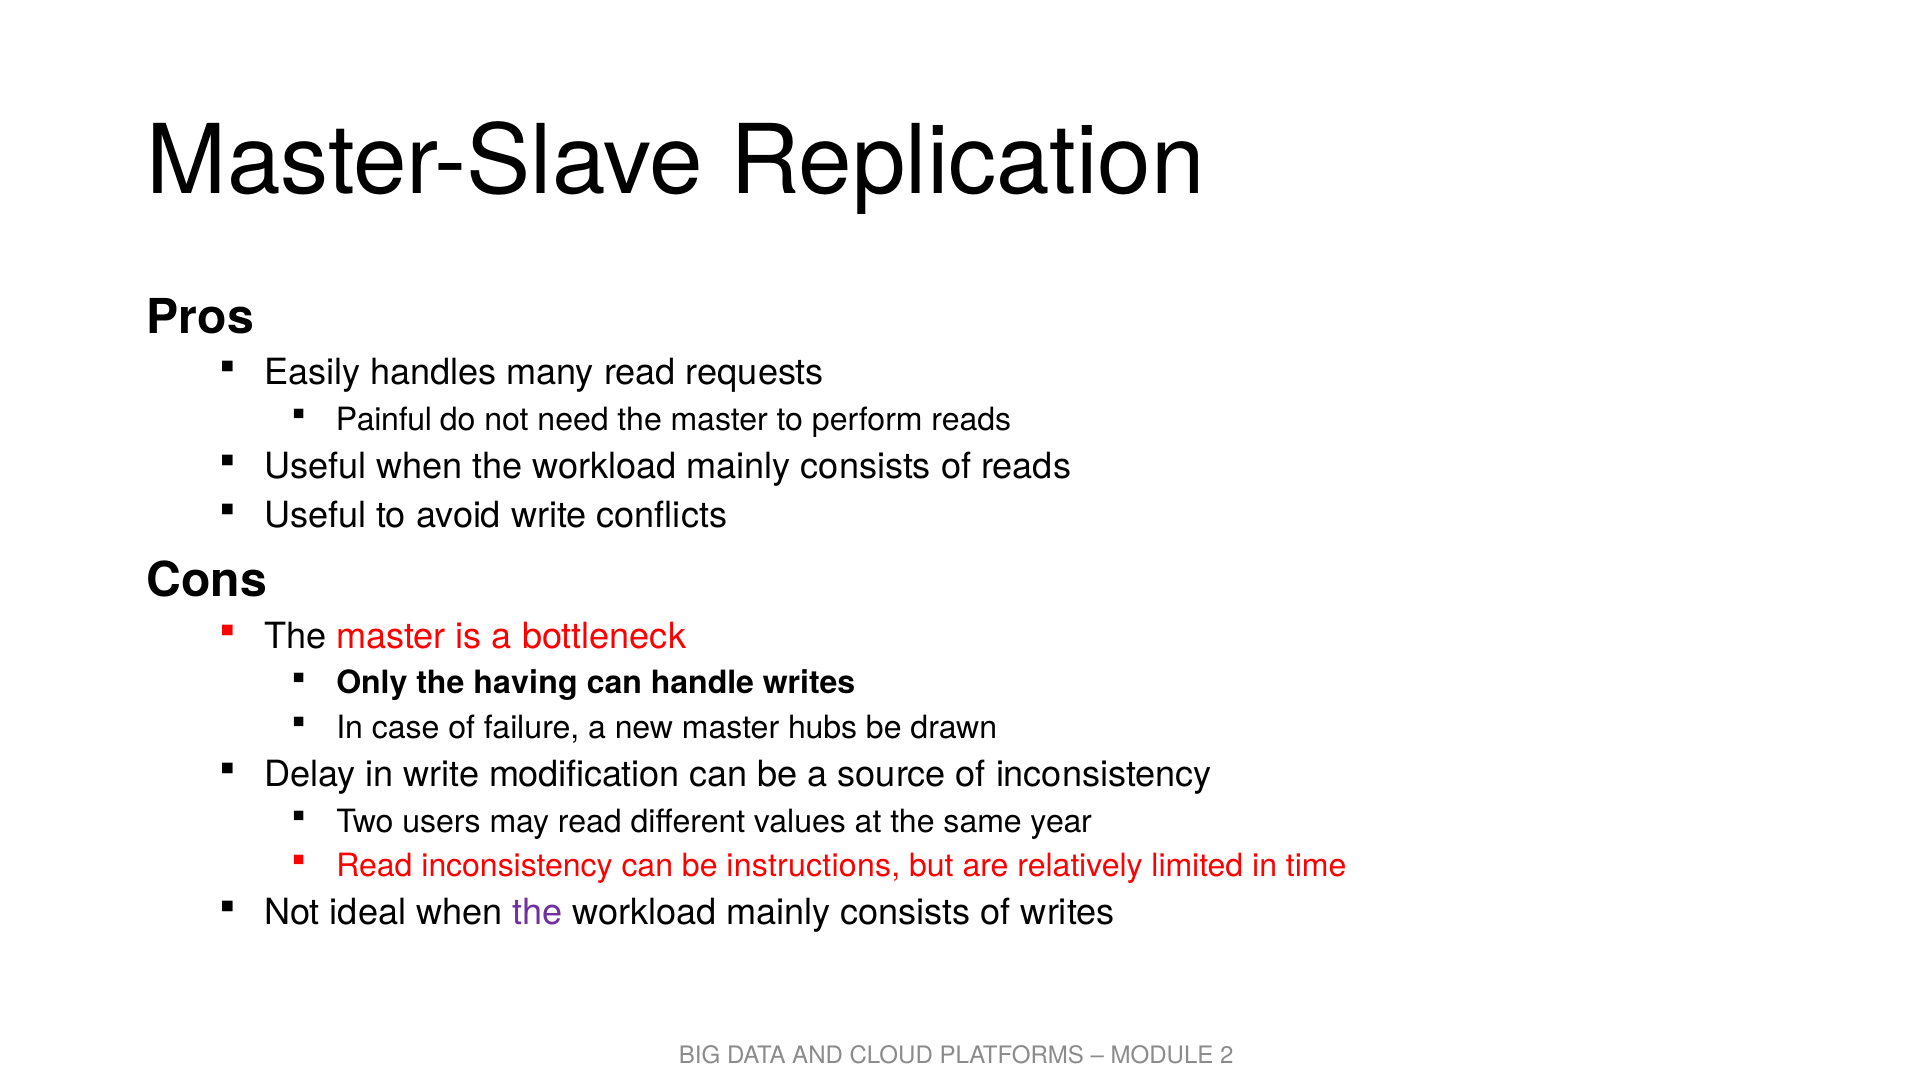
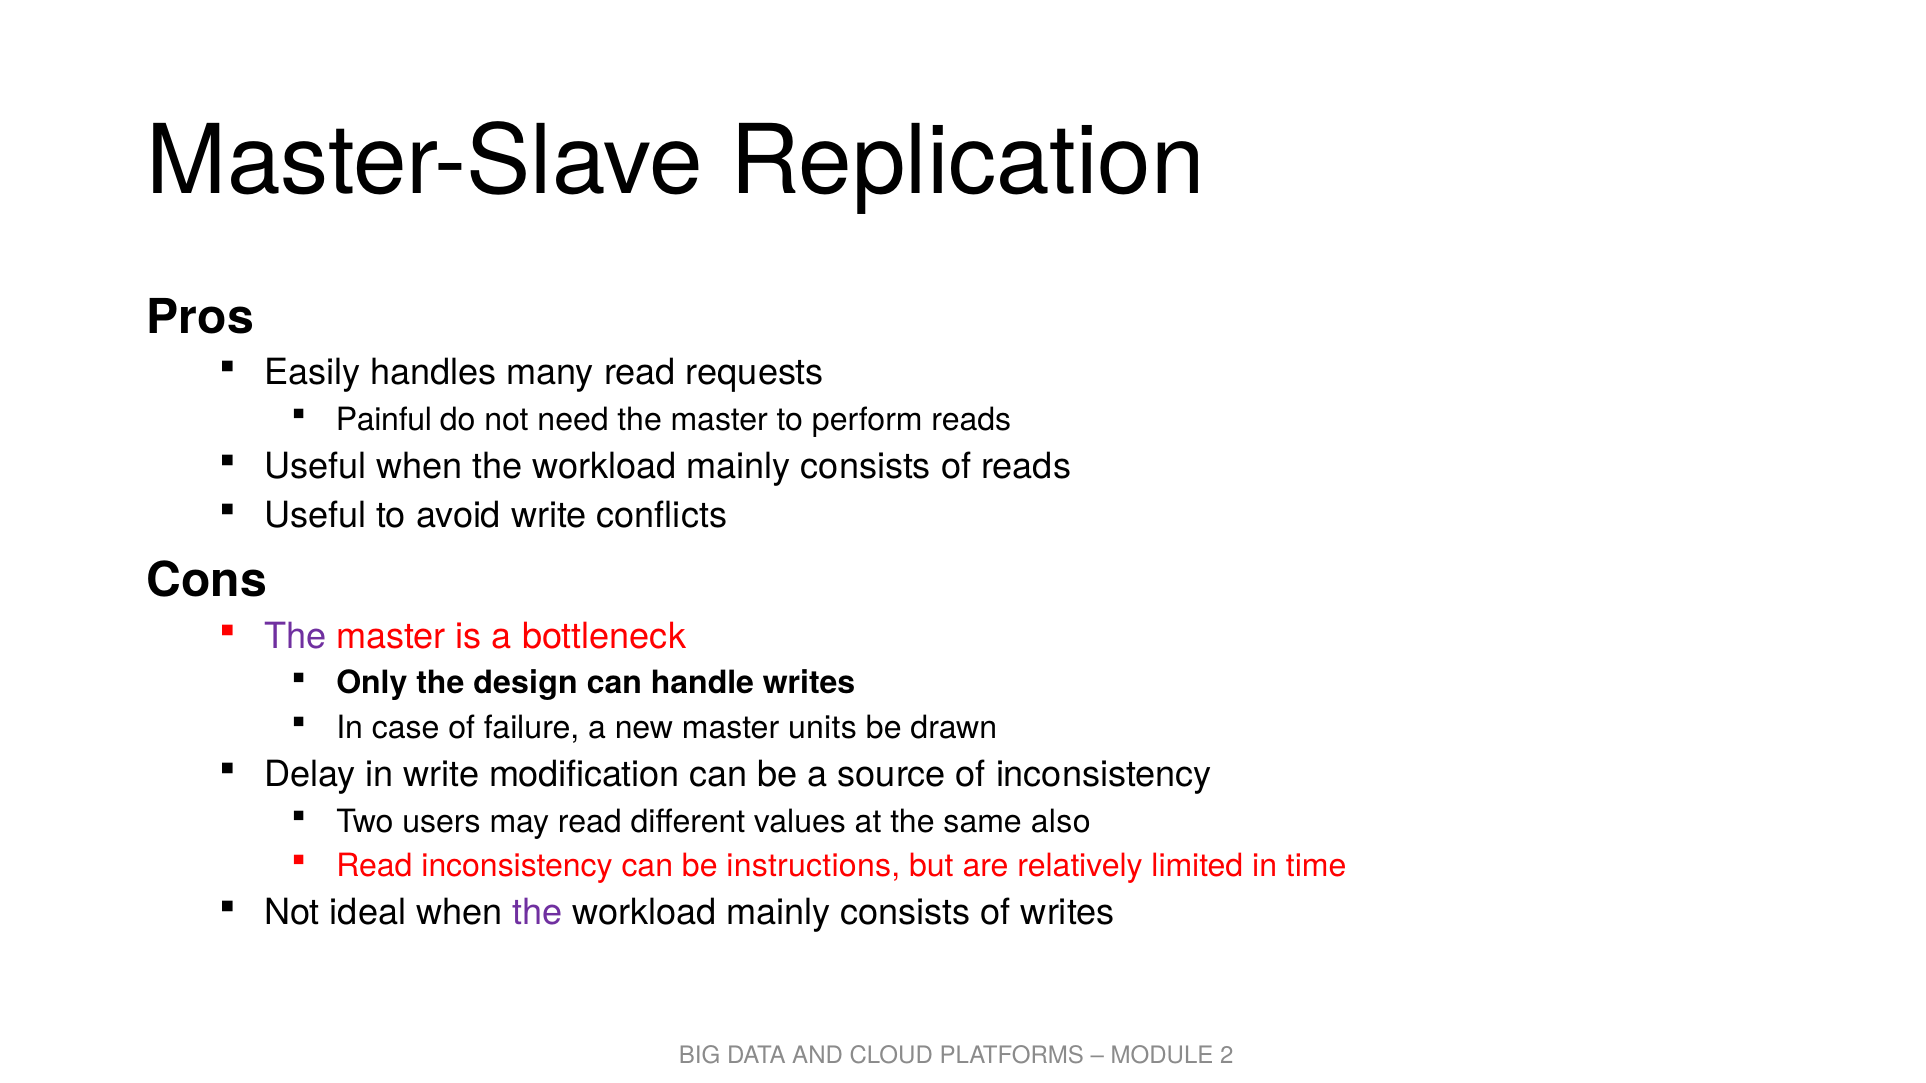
The at (295, 637) colour: black -> purple
having: having -> design
hubs: hubs -> units
year: year -> also
